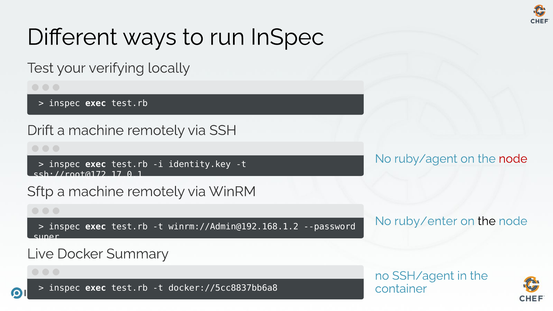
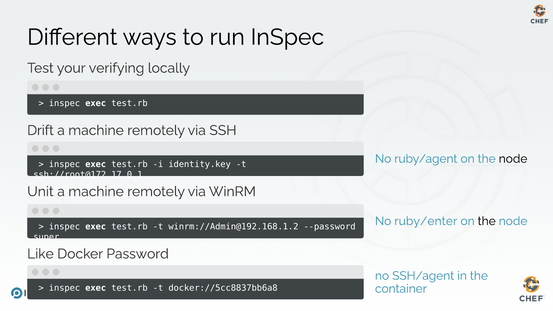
node at (513, 159) colour: red -> black
Sftp: Sftp -> Unit
Live: Live -> Like
Summary: Summary -> Password
